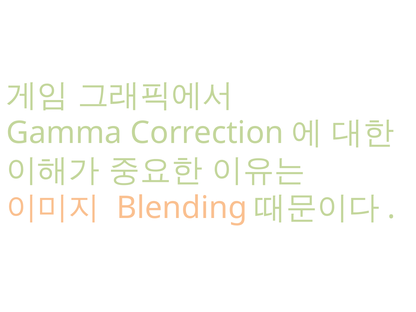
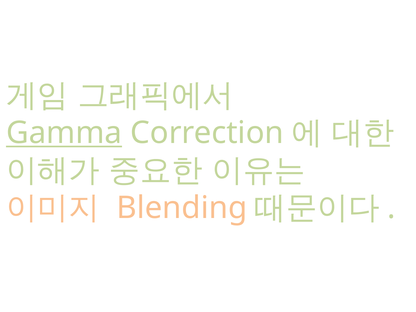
Gamma underline: none -> present
